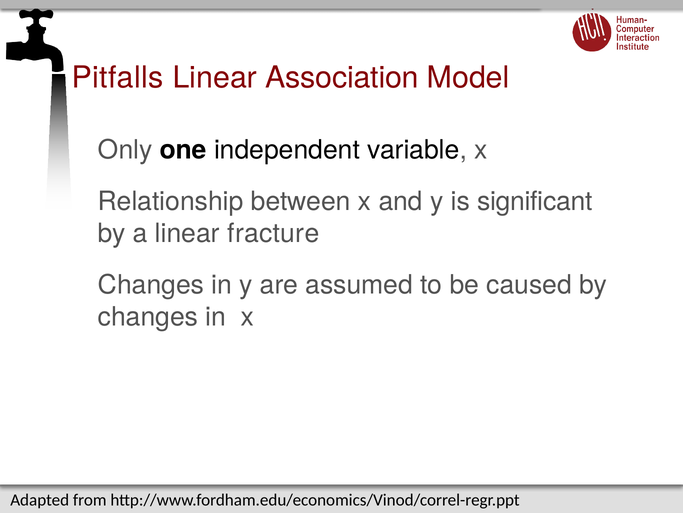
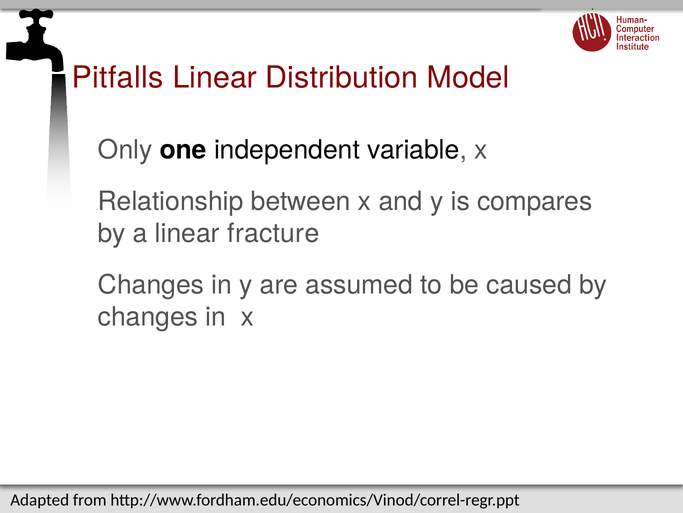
Association: Association -> Distribution
significant: significant -> compares
